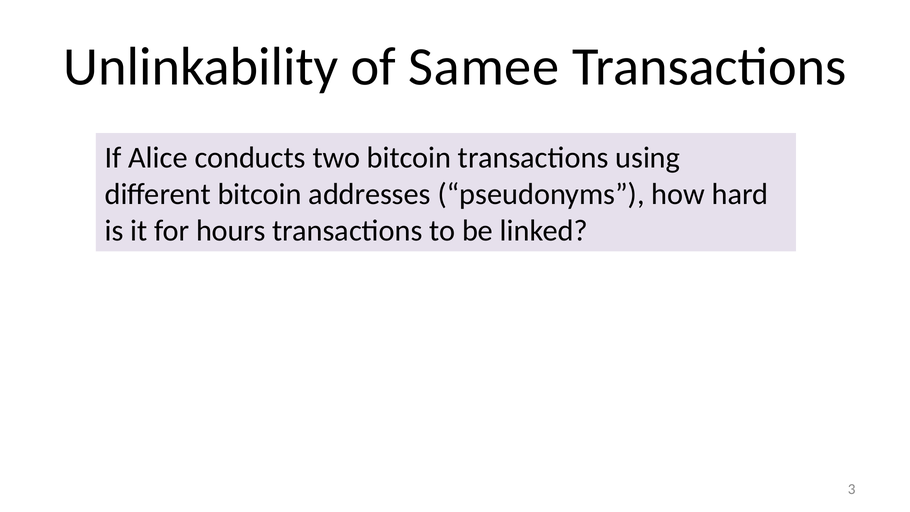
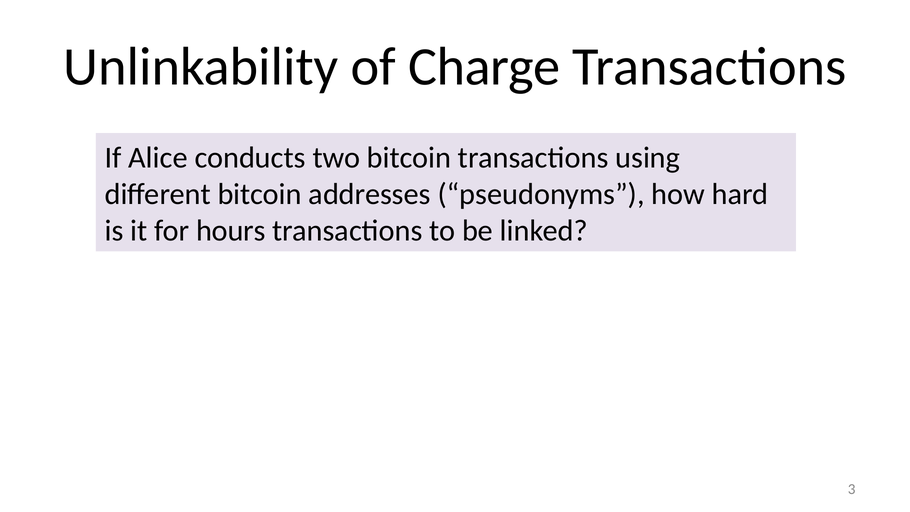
Samee: Samee -> Charge
